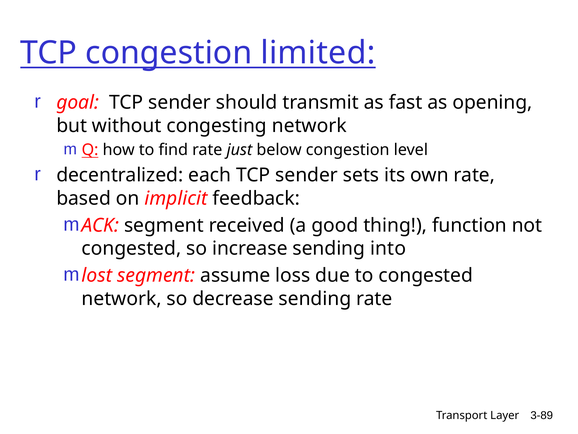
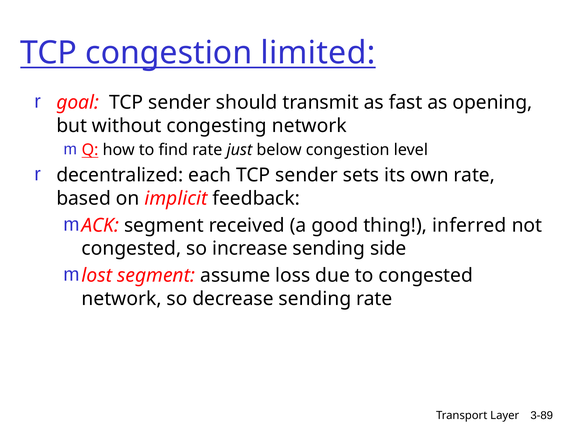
function: function -> inferred
into: into -> side
